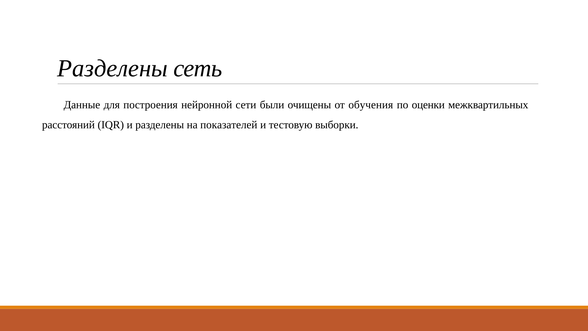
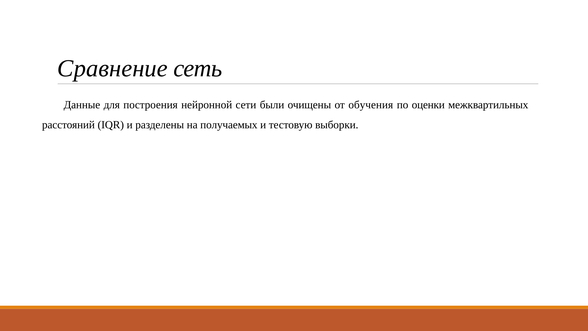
Разделены at (113, 68): Разделены -> Сравнение
показателей: показателей -> получаемых
